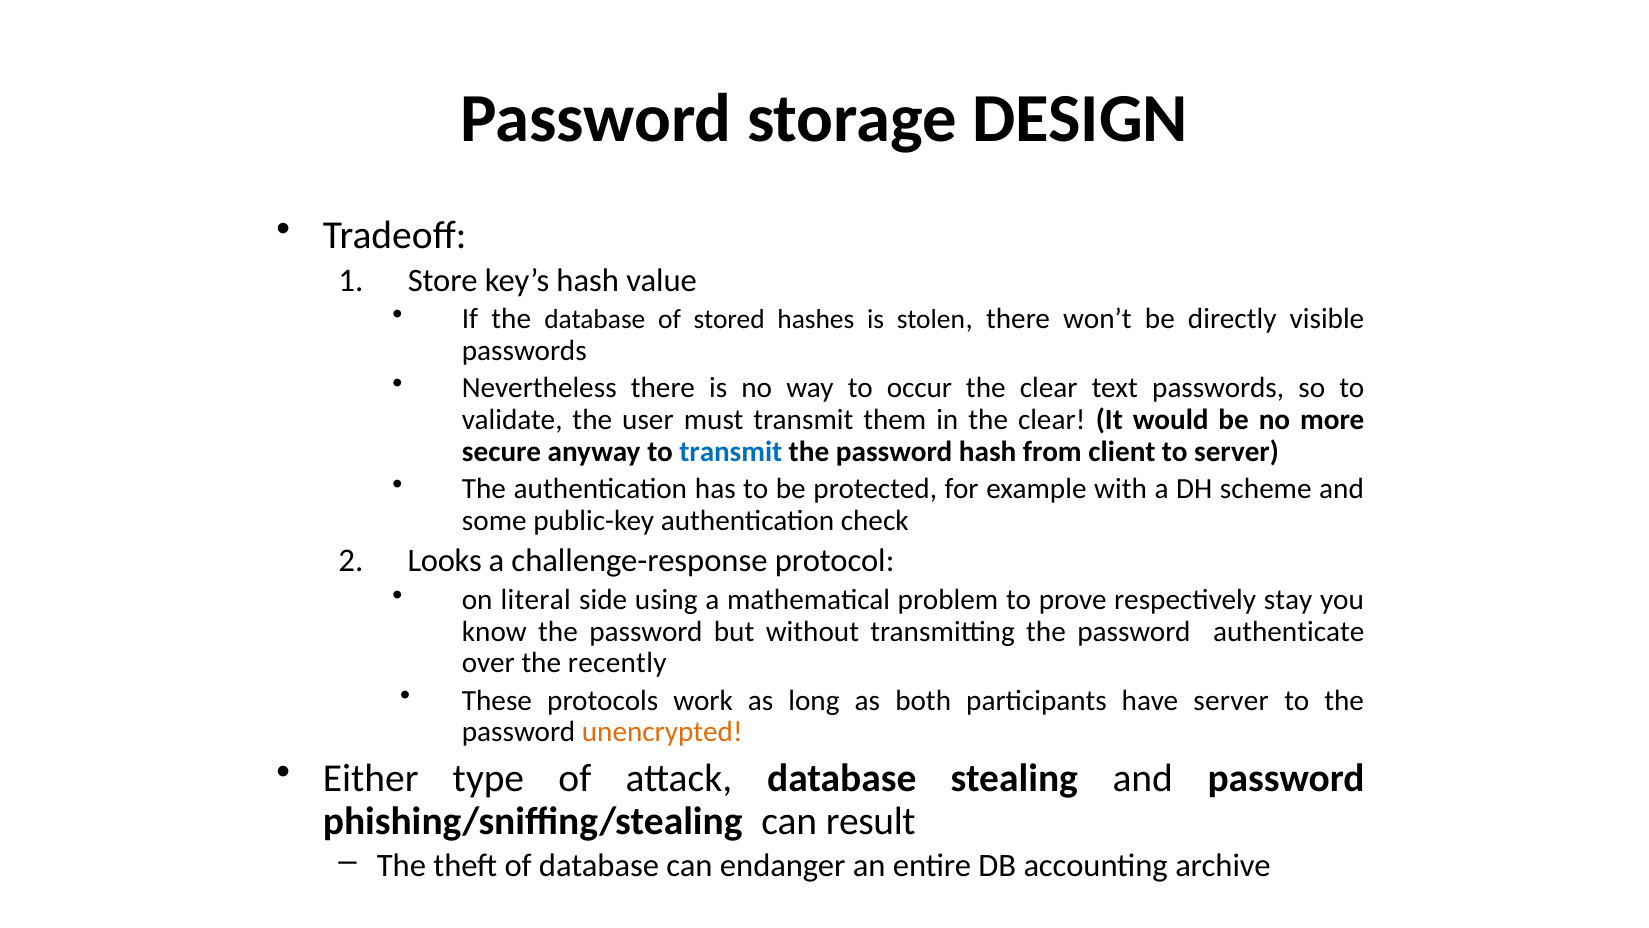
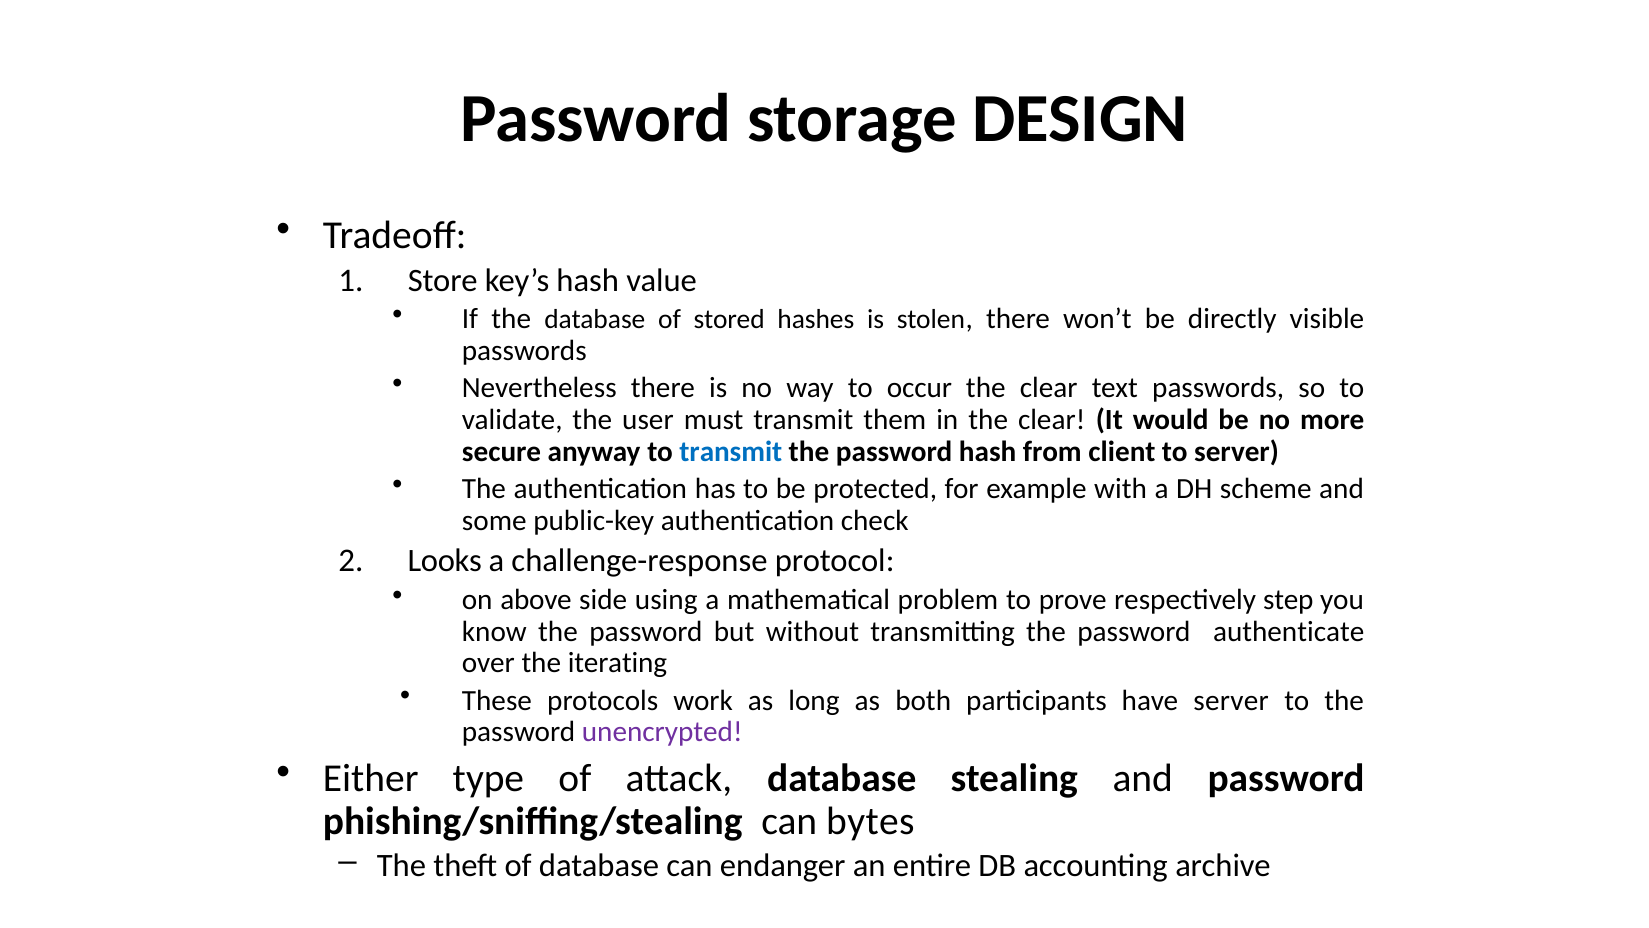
literal: literal -> above
stay: stay -> step
recently: recently -> iterating
unencrypted colour: orange -> purple
result: result -> bytes
